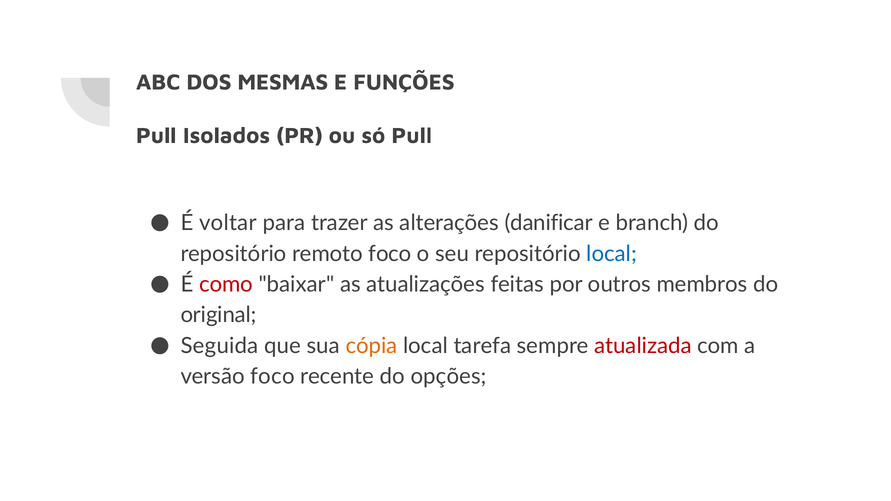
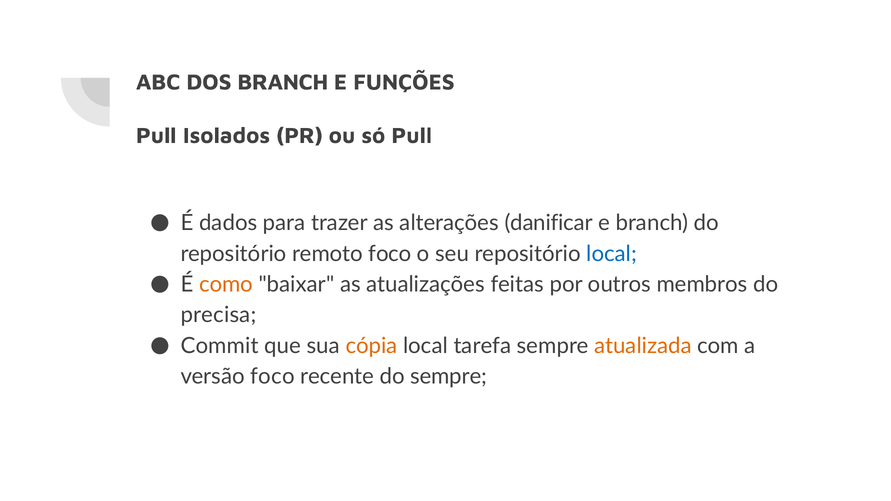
DOS MESMAS: MESMAS -> BRANCH
voltar: voltar -> dados
como colour: red -> orange
original: original -> precisa
Seguida: Seguida -> Commit
atualizada colour: red -> orange
do opções: opções -> sempre
